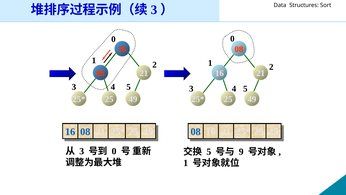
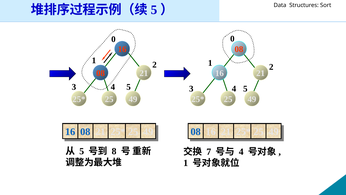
3 at (154, 10): 3 -> 5
3 at (82, 151): 3 -> 5
0 at (114, 151): 0 -> 8
5 at (209, 151): 5 -> 7
9 at (241, 151): 9 -> 4
